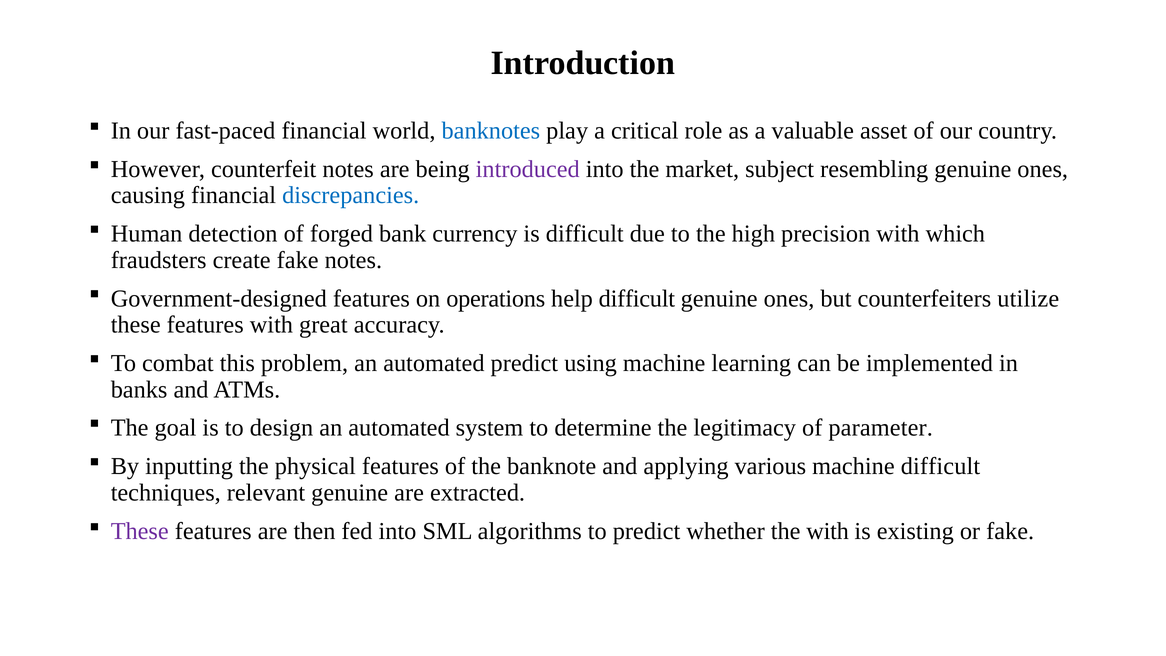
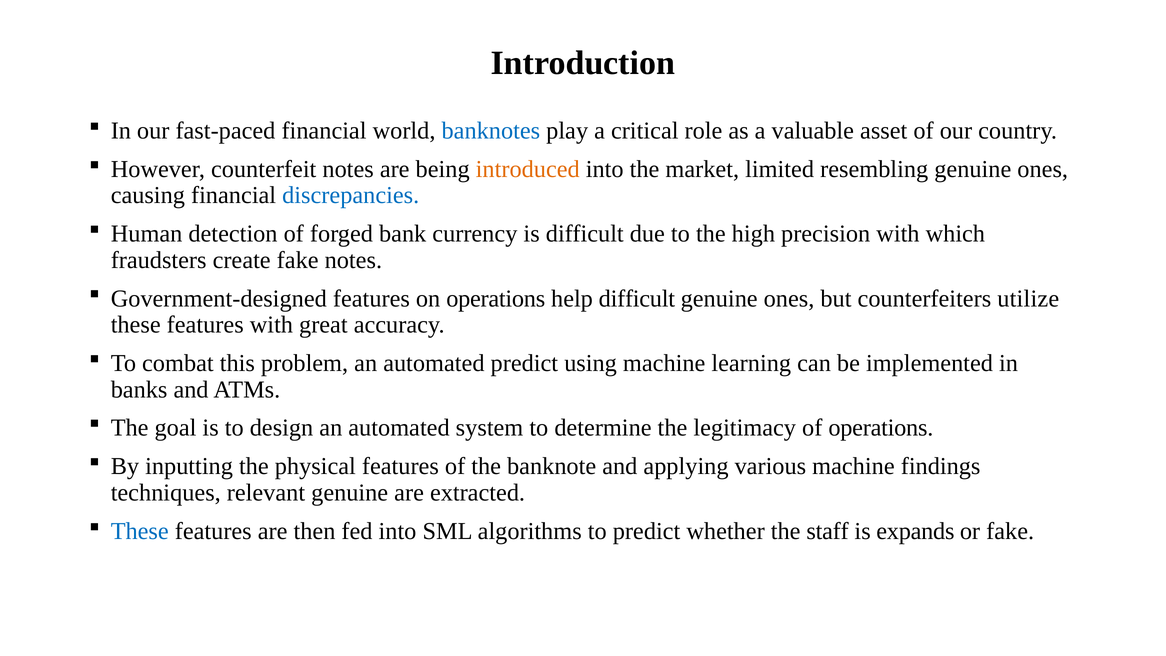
introduced colour: purple -> orange
subject: subject -> limited
of parameter: parameter -> operations
machine difficult: difficult -> findings
These at (140, 531) colour: purple -> blue
the with: with -> staff
existing: existing -> expands
